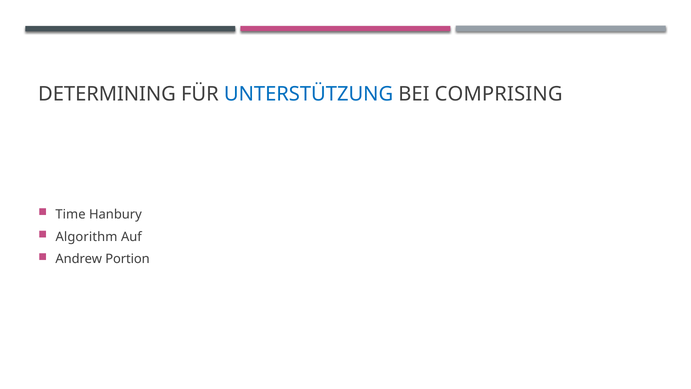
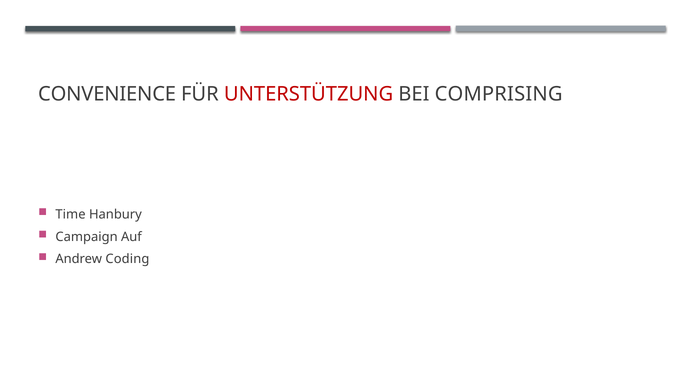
DETERMINING: DETERMINING -> CONVENIENCE
UNTERSTÜTZUNG colour: blue -> red
Algorithm: Algorithm -> Campaign
Portion: Portion -> Coding
